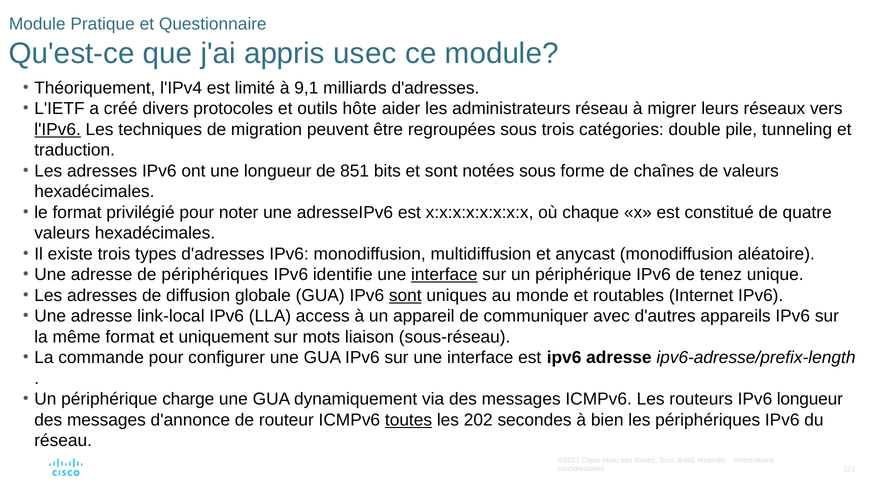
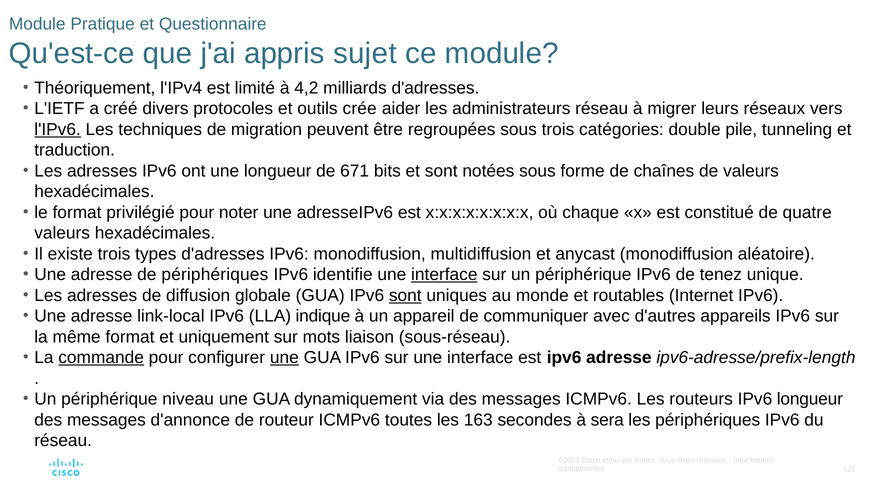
usec: usec -> sujet
9,1: 9,1 -> 4,2
hôte: hôte -> crée
851: 851 -> 671
access: access -> indique
commande underline: none -> present
une at (284, 358) underline: none -> present
charge: charge -> niveau
toutes underline: present -> none
202: 202 -> 163
bien: bien -> sera
